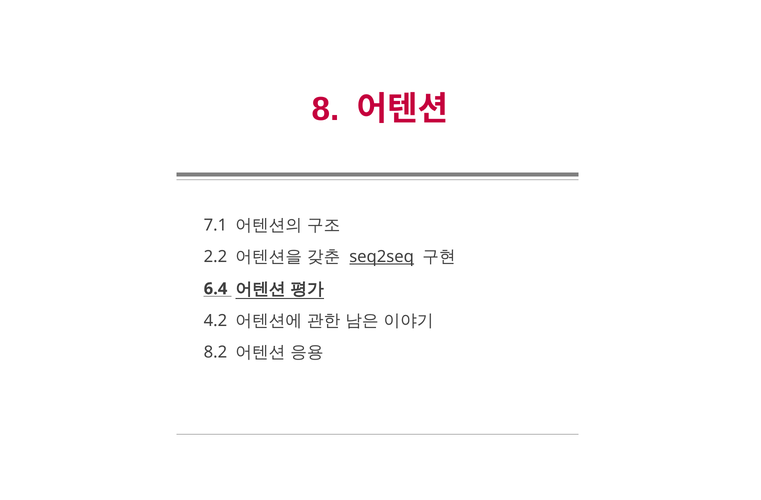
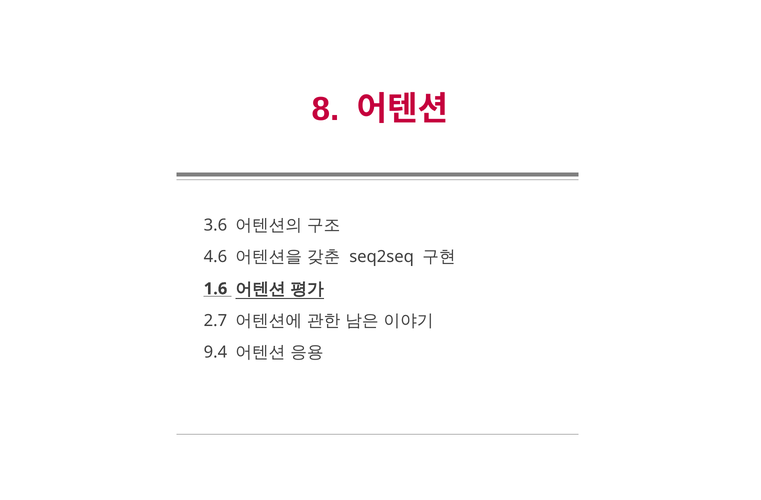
7.1: 7.1 -> 3.6
2.2: 2.2 -> 4.6
seq2seq underline: present -> none
6.4: 6.4 -> 1.6
4.2: 4.2 -> 2.7
8.2: 8.2 -> 9.4
